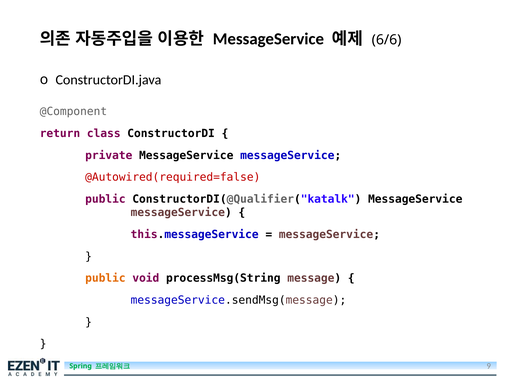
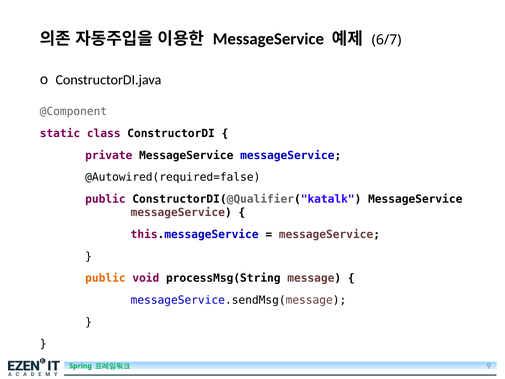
6/6: 6/6 -> 6/7
return: return -> static
@Autowired(required=false colour: red -> black
